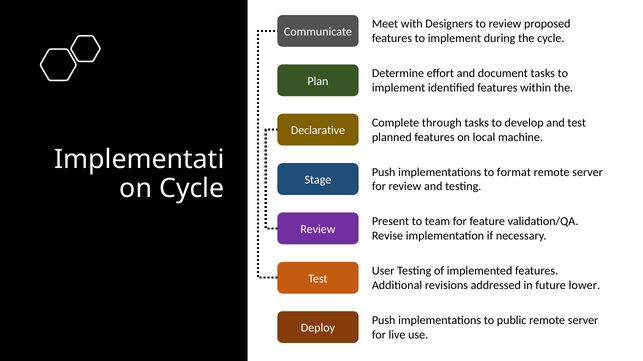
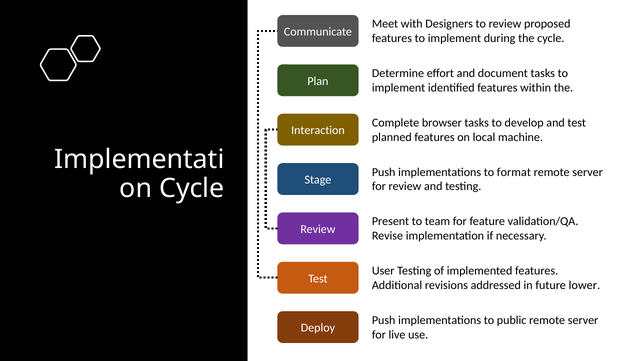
through: through -> browser
Declarative: Declarative -> Interaction
